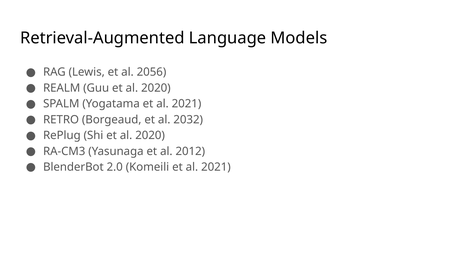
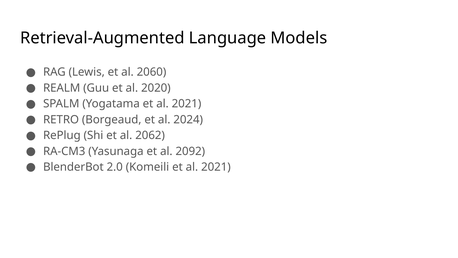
2056: 2056 -> 2060
2032: 2032 -> 2024
Shi et al 2020: 2020 -> 2062
2012: 2012 -> 2092
